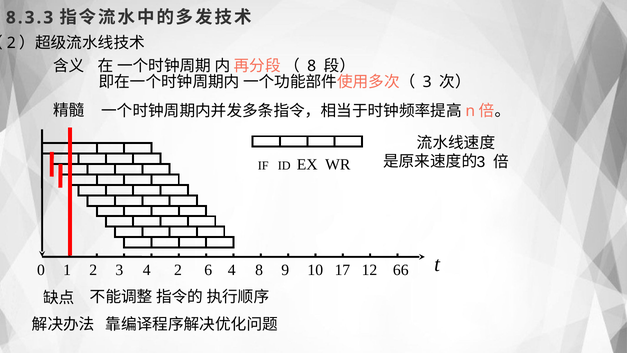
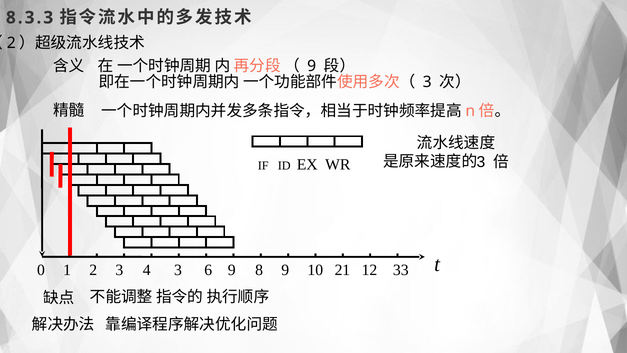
8 at (312, 66): 8 -> 9
4 2: 2 -> 3
6 4: 4 -> 9
17: 17 -> 21
66: 66 -> 33
